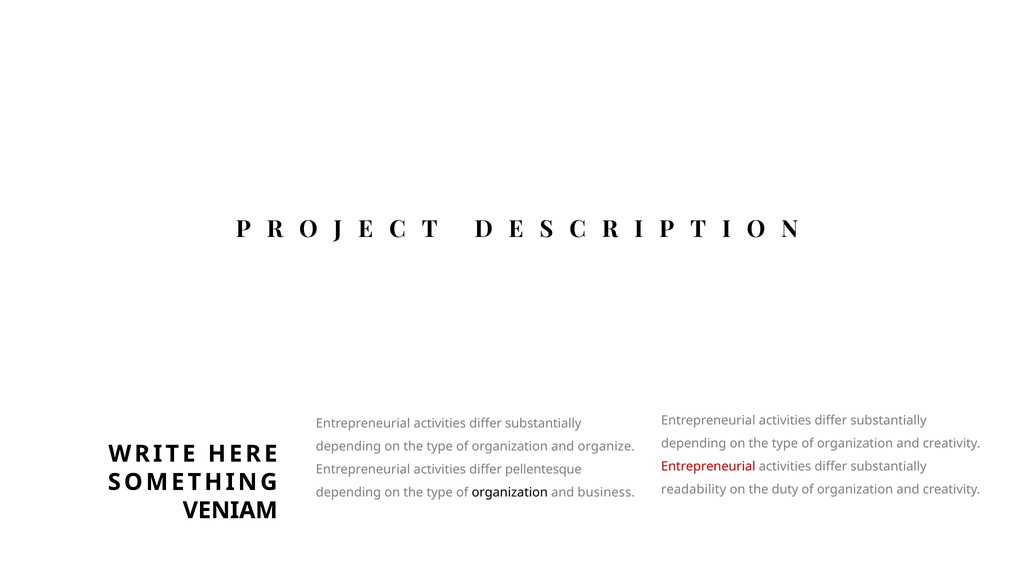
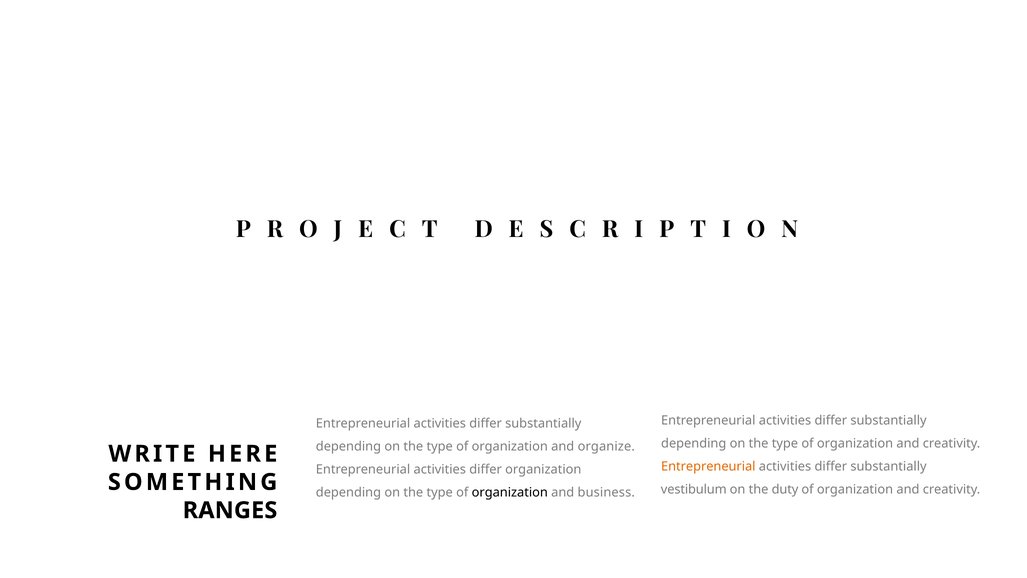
Entrepreneurial at (708, 466) colour: red -> orange
differ pellentesque: pellentesque -> organization
readability: readability -> vestibulum
VENIAM: VENIAM -> RANGES
